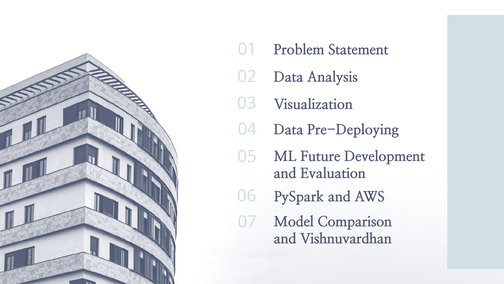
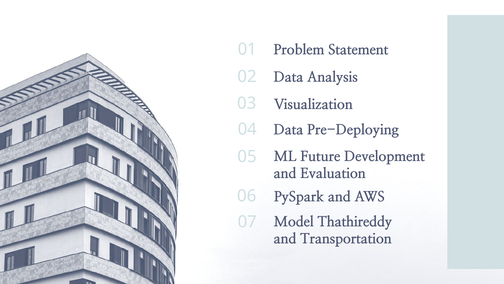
Comparison: Comparison -> Thathireddy
Vishnuvardhan: Vishnuvardhan -> Transportation
